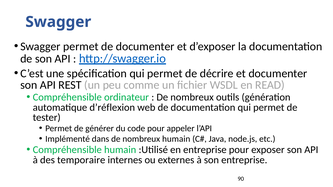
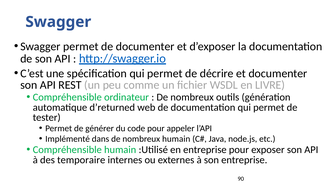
READ: READ -> LIVRE
d’réflexion: d’réflexion -> d’returned
